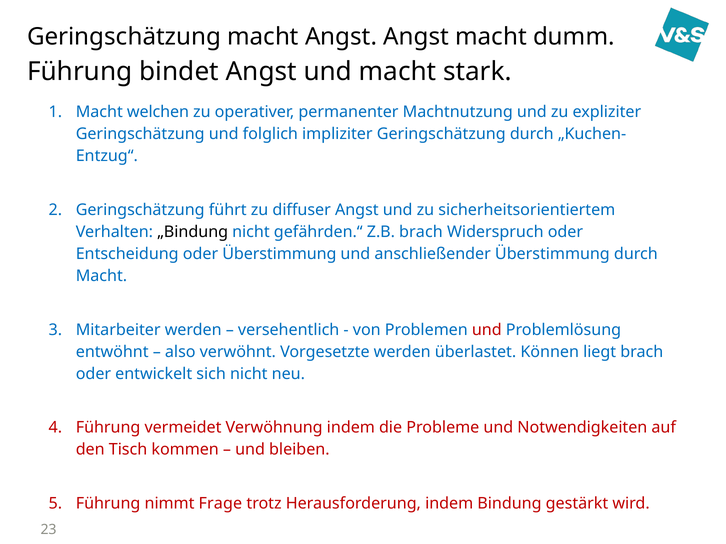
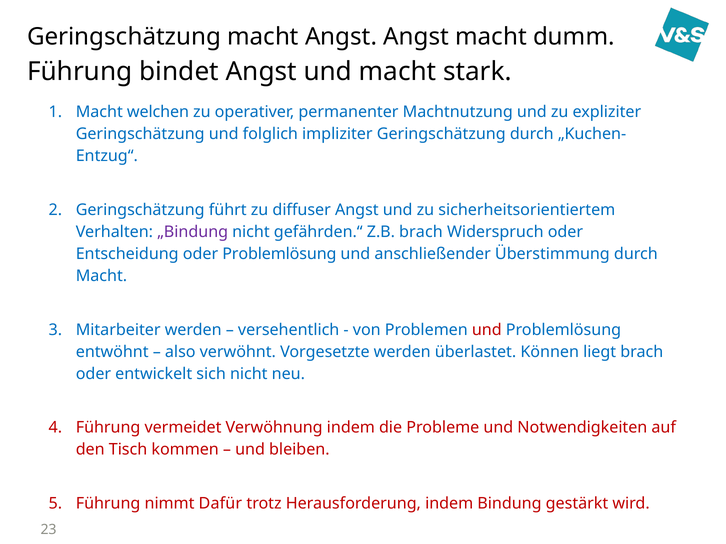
„Bindung colour: black -> purple
oder Überstimmung: Überstimmung -> Problemlösung
Frage: Frage -> Dafür
